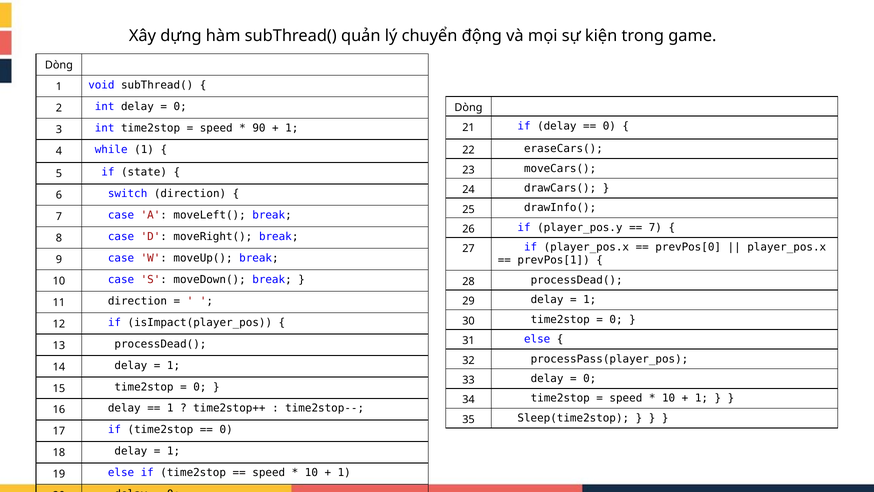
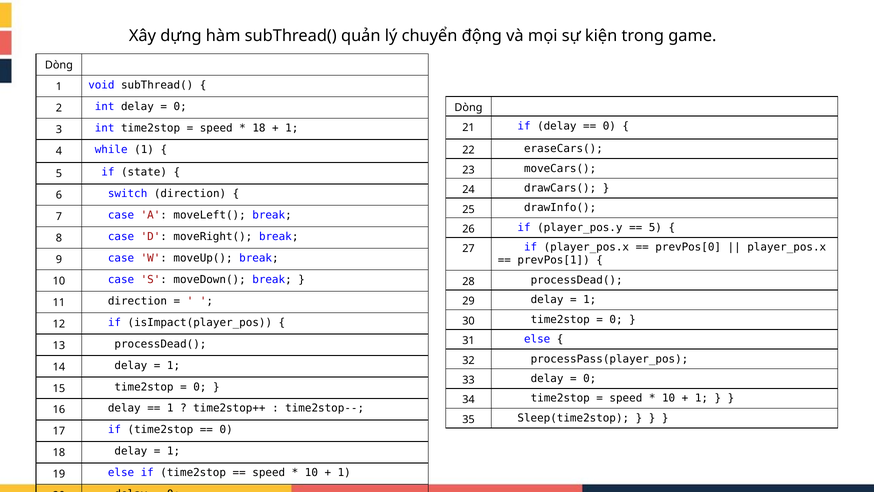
90 at (259, 128): 90 -> 18
7 at (655, 227): 7 -> 5
